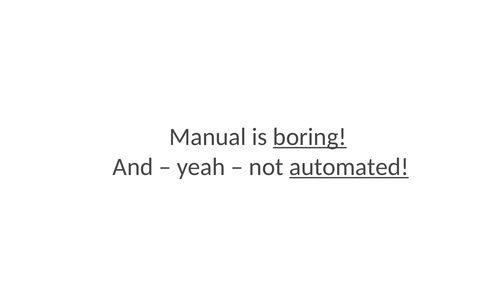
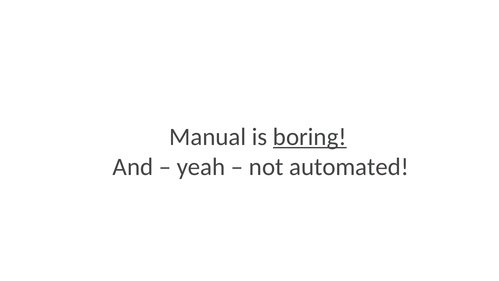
automated underline: present -> none
